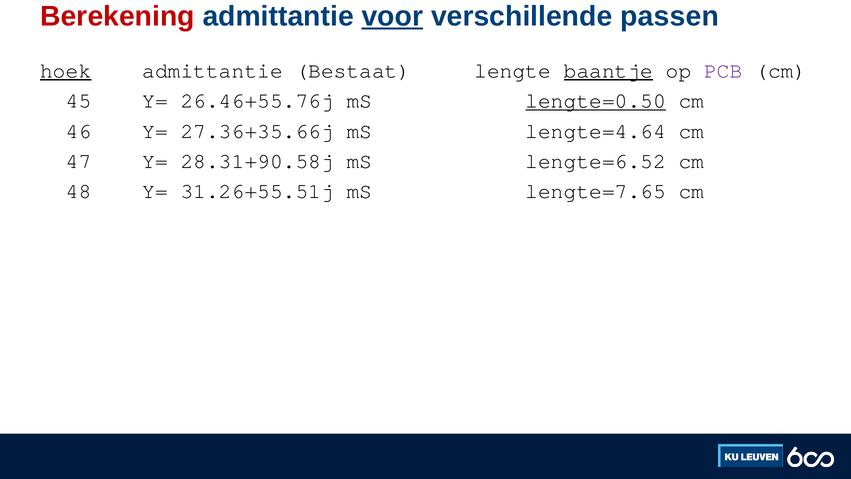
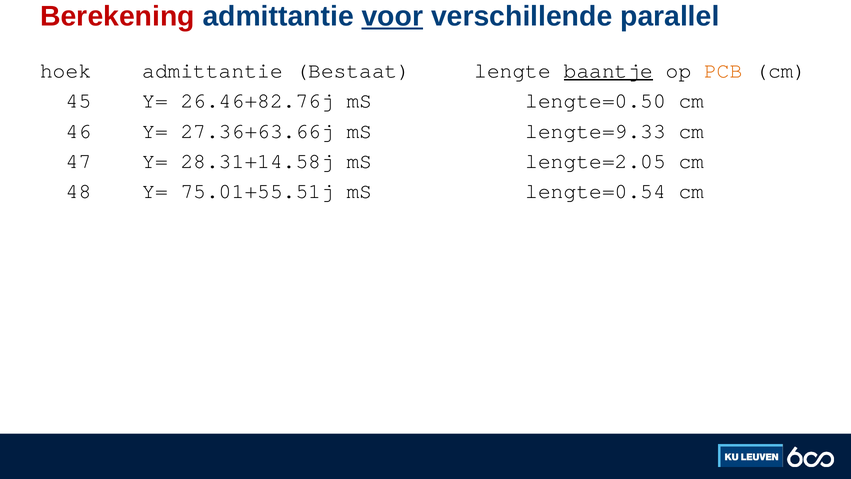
passen: passen -> parallel
hoek underline: present -> none
PCB colour: purple -> orange
26.46+55.76j: 26.46+55.76j -> 26.46+82.76j
lengte=0.50 underline: present -> none
27.36+35.66j: 27.36+35.66j -> 27.36+63.66j
lengte=4.64: lengte=4.64 -> lengte=9.33
28.31+90.58j: 28.31+90.58j -> 28.31+14.58j
lengte=6.52: lengte=6.52 -> lengte=2.05
31.26+55.51j: 31.26+55.51j -> 75.01+55.51j
lengte=7.65: lengte=7.65 -> lengte=0.54
